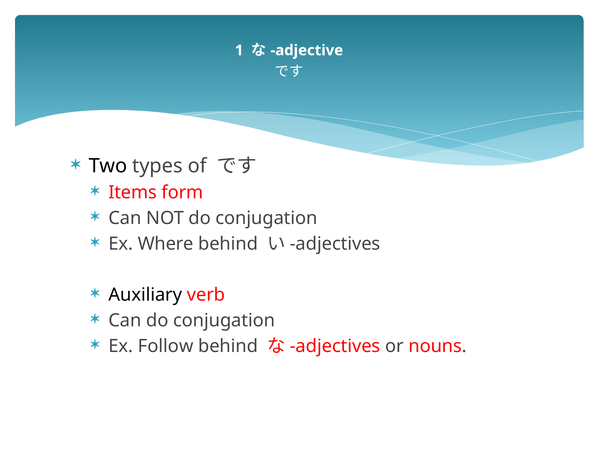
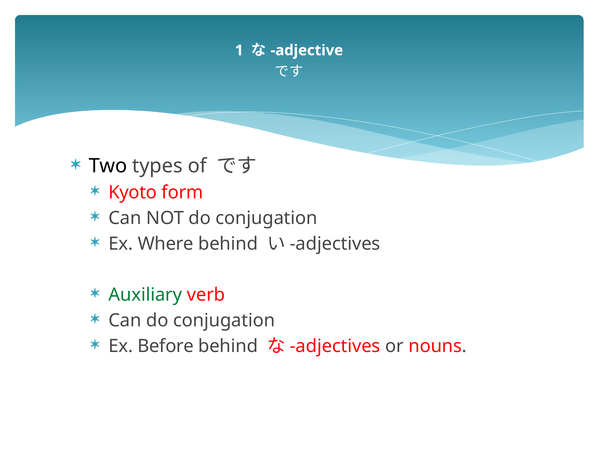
Items: Items -> Kyoto
Auxiliary colour: black -> green
Follow: Follow -> Before
